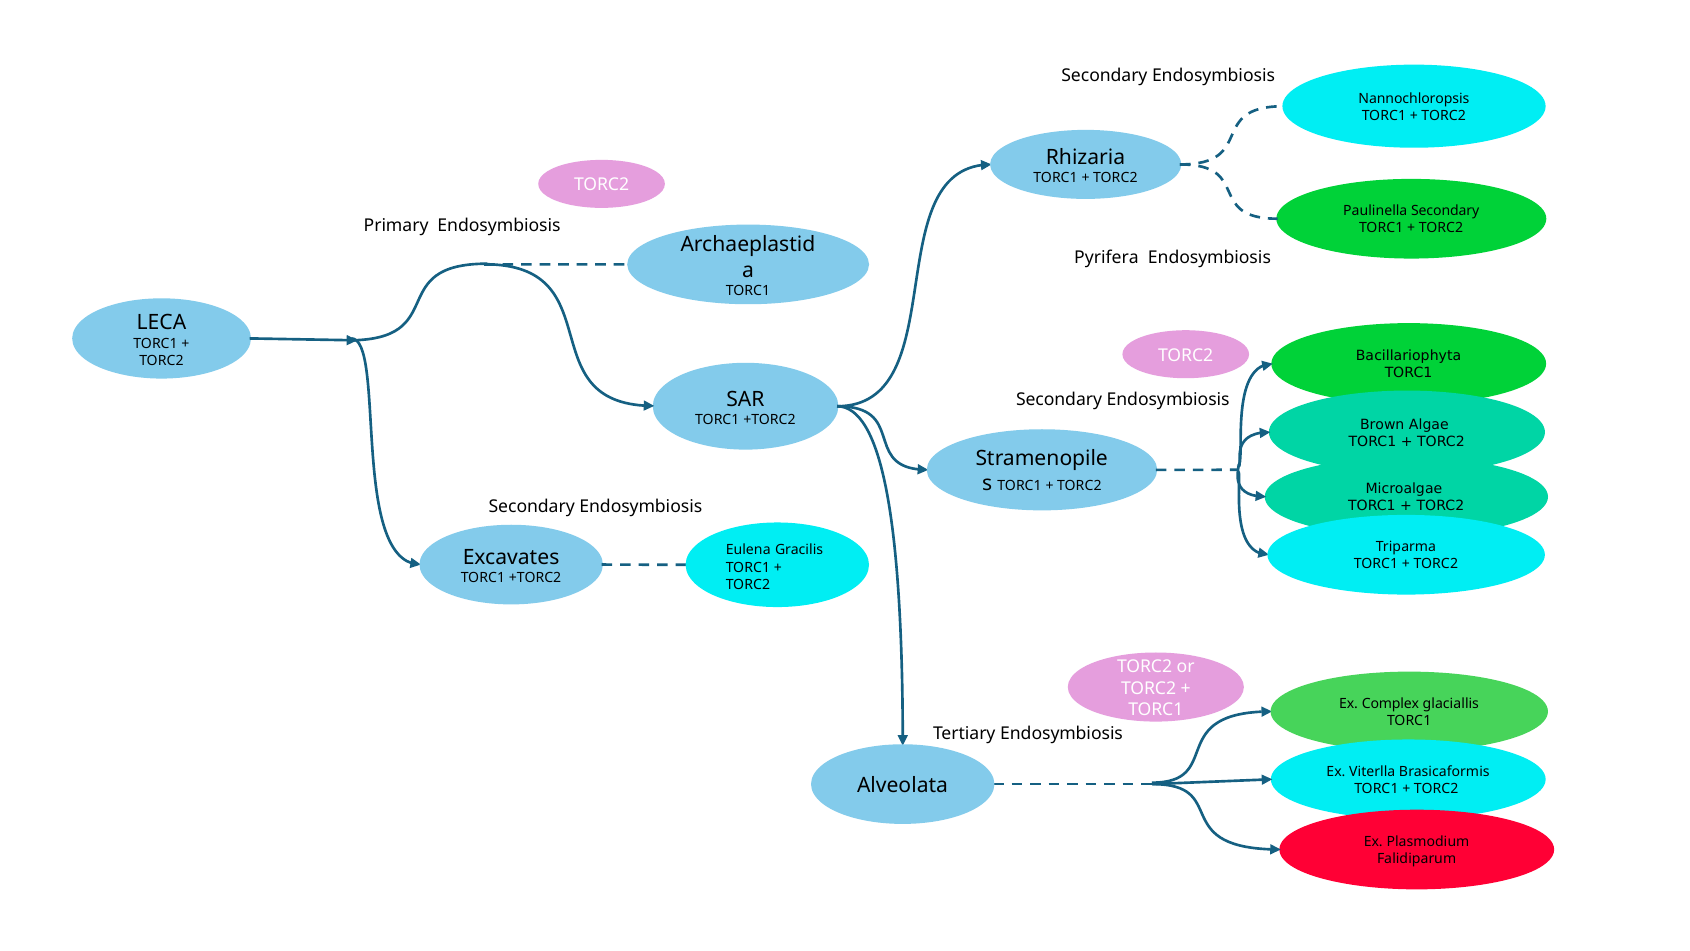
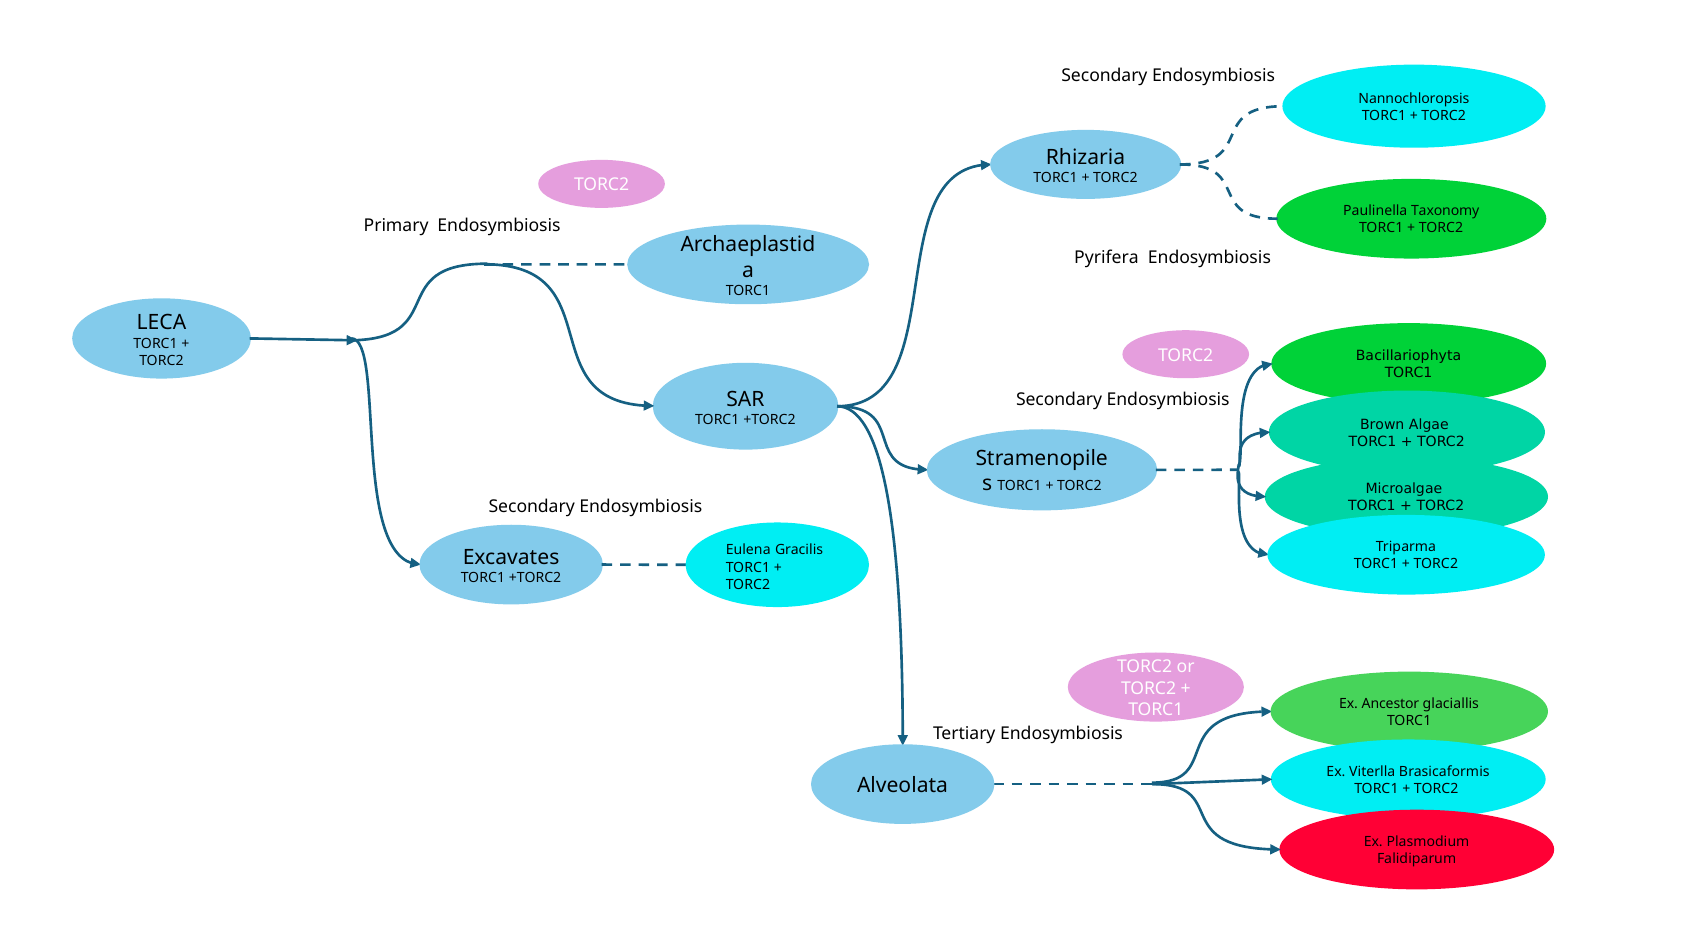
Paulinella Secondary: Secondary -> Taxonomy
Complex: Complex -> Ancestor
